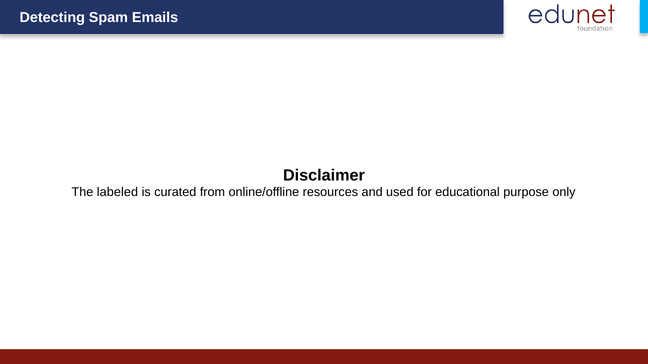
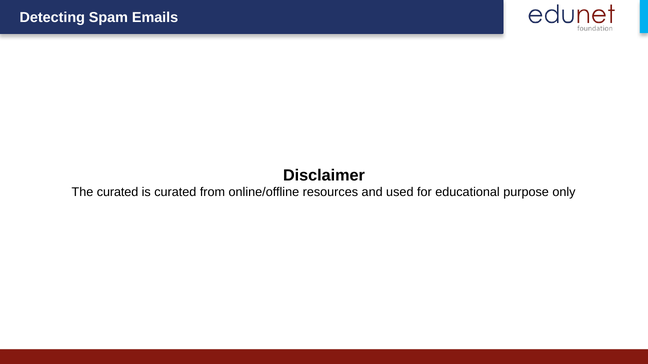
The labeled: labeled -> curated
